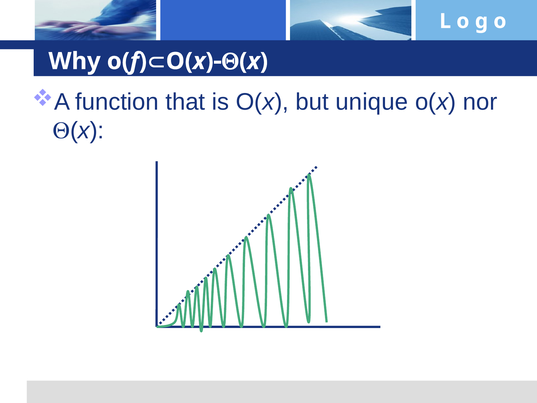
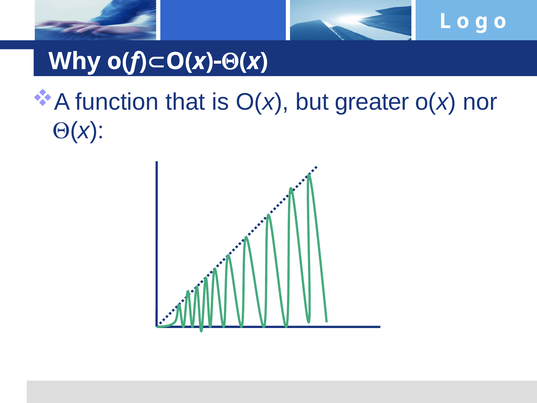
unique: unique -> greater
